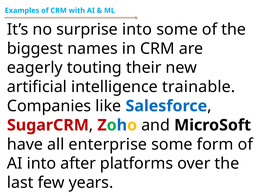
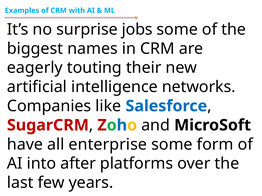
surprise into: into -> jobs
trainable: trainable -> networks
